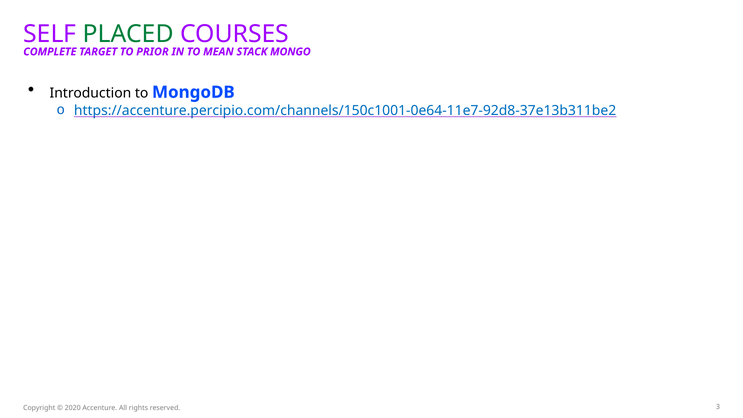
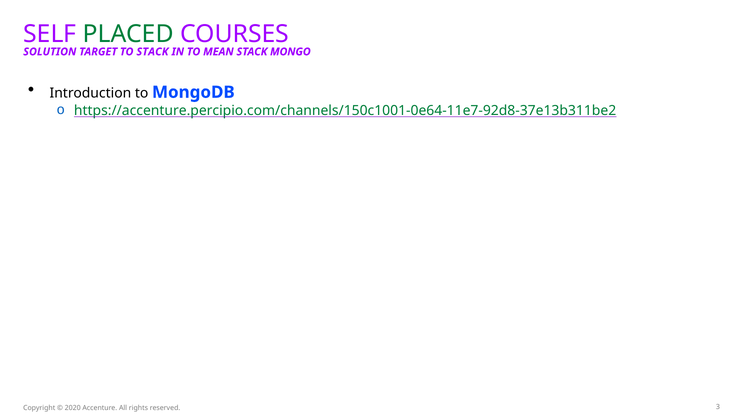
COMPLETE: COMPLETE -> SOLUTION
TO PRIOR: PRIOR -> STACK
https://accenture.percipio.com/channels/150c1001-0e64-11e7-92d8-37e13b311be2 colour: blue -> green
